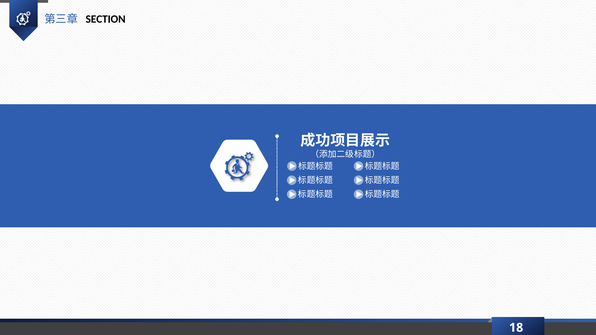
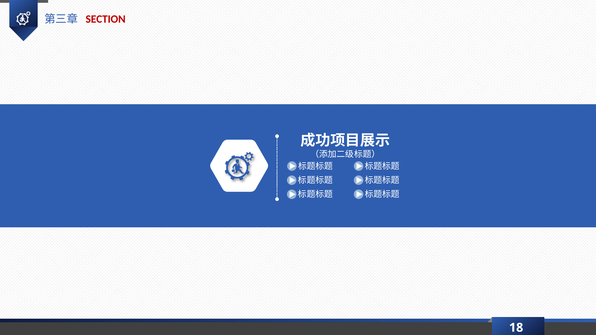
SECTION colour: black -> red
